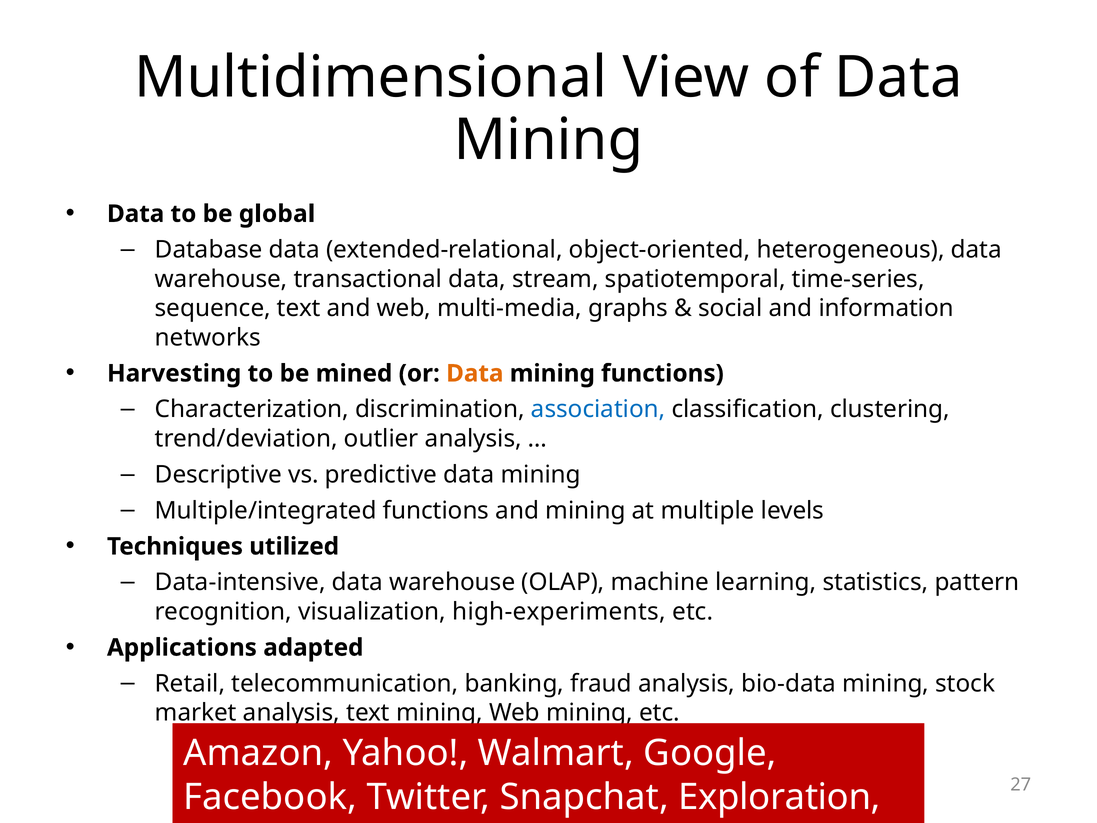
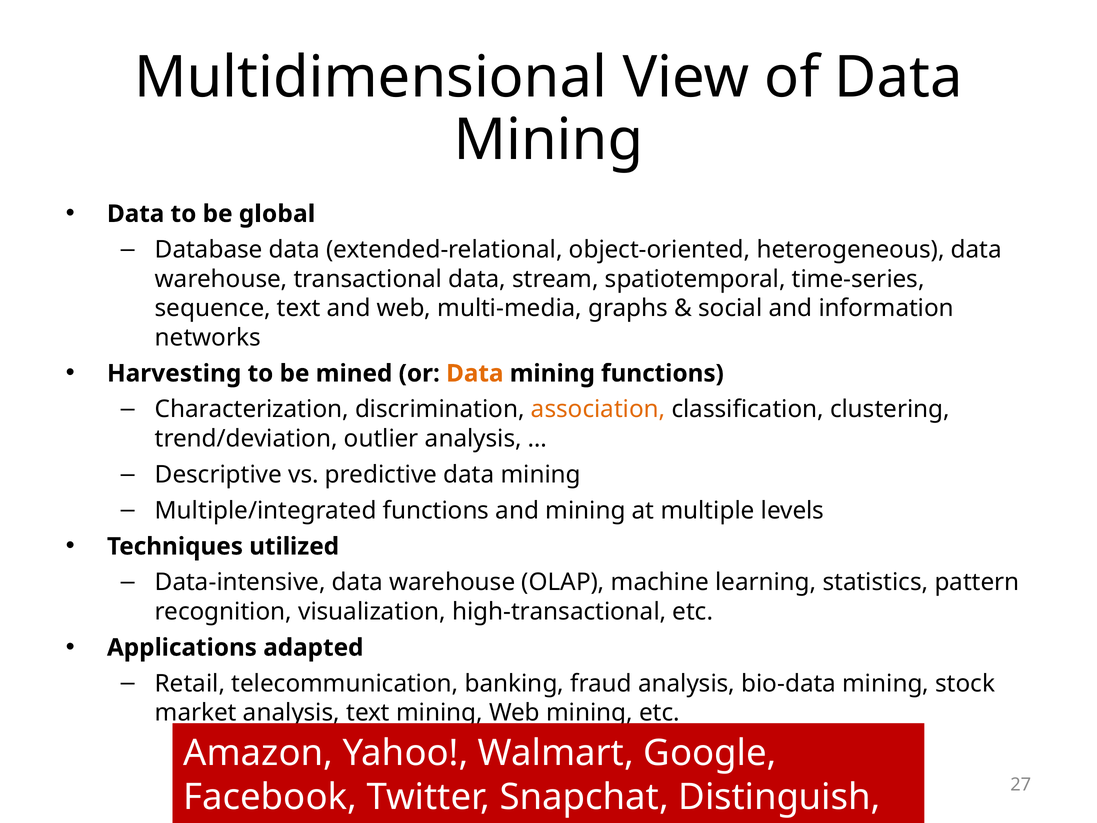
association colour: blue -> orange
high-experiments: high-experiments -> high-transactional
Exploration: Exploration -> Distinguish
